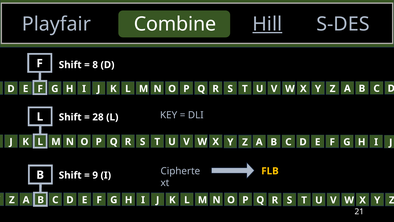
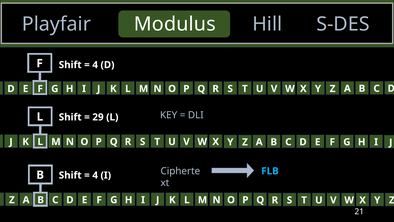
Combine: Combine -> Modulus
Hill underline: present -> none
8 at (95, 65): 8 -> 4
28: 28 -> 29
FLB colour: yellow -> light blue
9 at (95, 175): 9 -> 4
